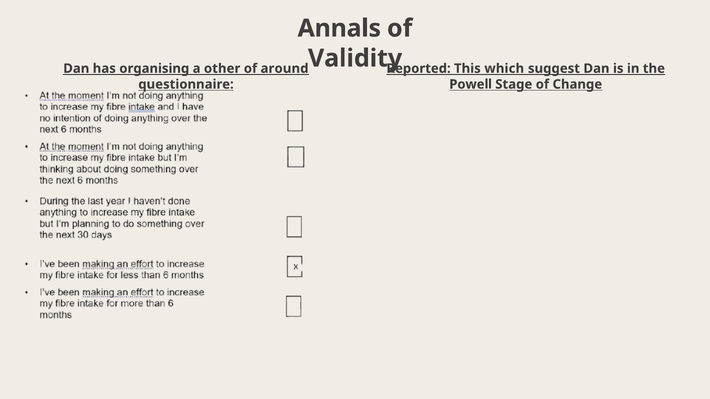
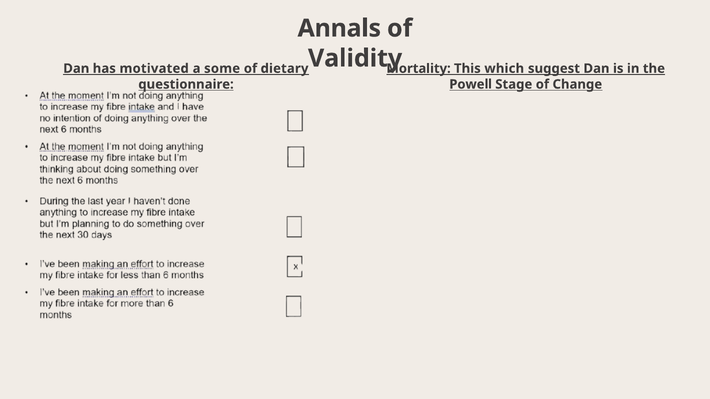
organising: organising -> motivated
other: other -> some
around: around -> dietary
Reported: Reported -> Mortality
